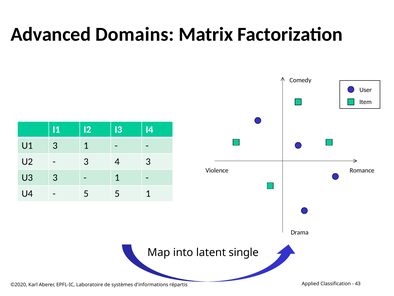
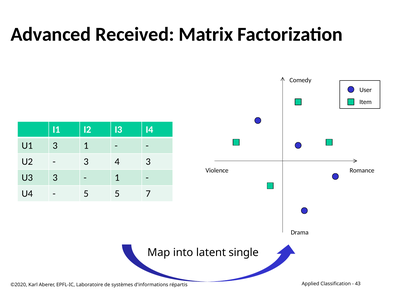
Domains: Domains -> Received
5 1: 1 -> 7
